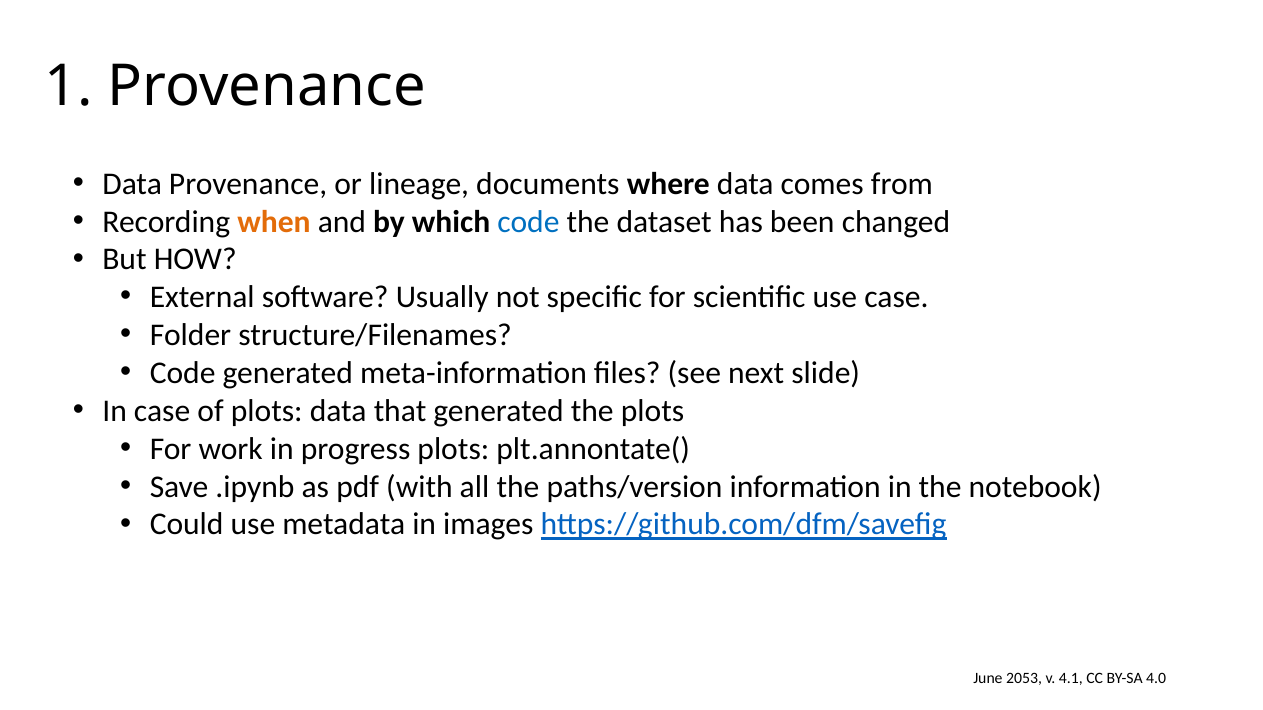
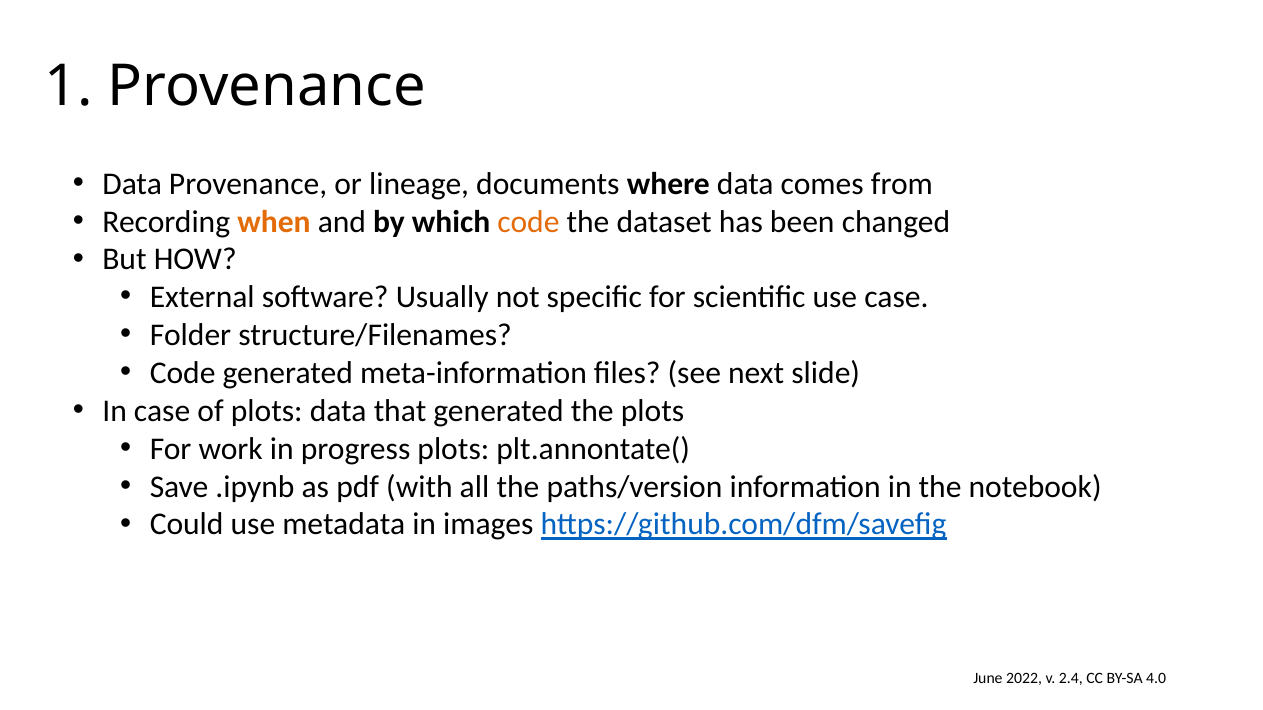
code at (528, 222) colour: blue -> orange
2053: 2053 -> 2022
4.1: 4.1 -> 2.4
